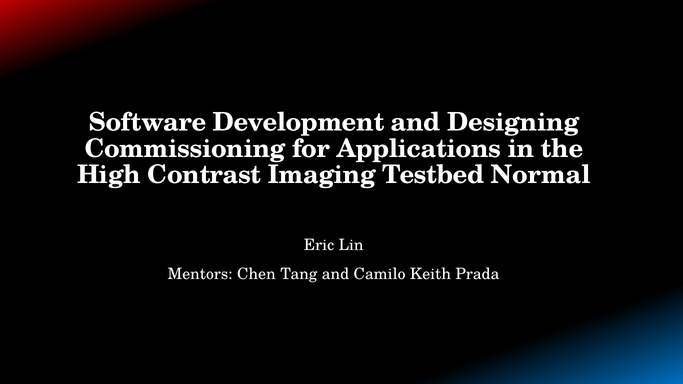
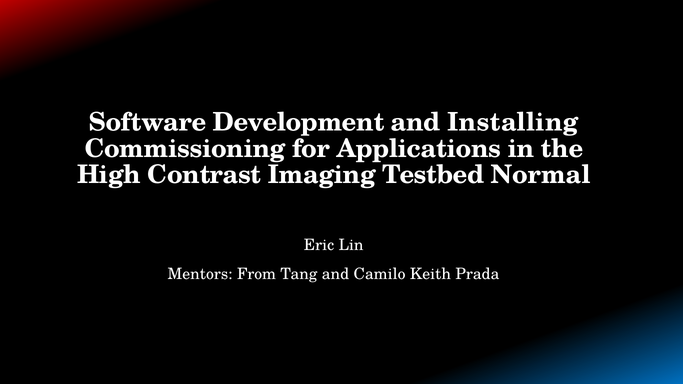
Designing: Designing -> Installing
Chen: Chen -> From
